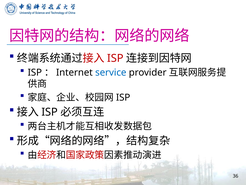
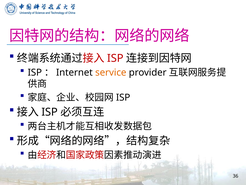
service colour: blue -> orange
